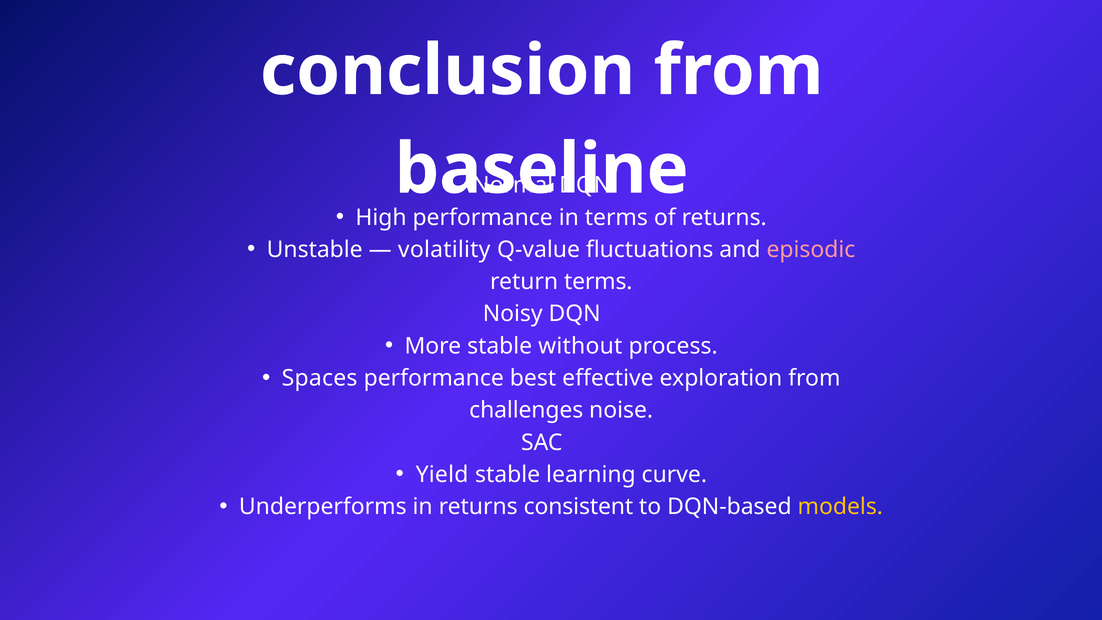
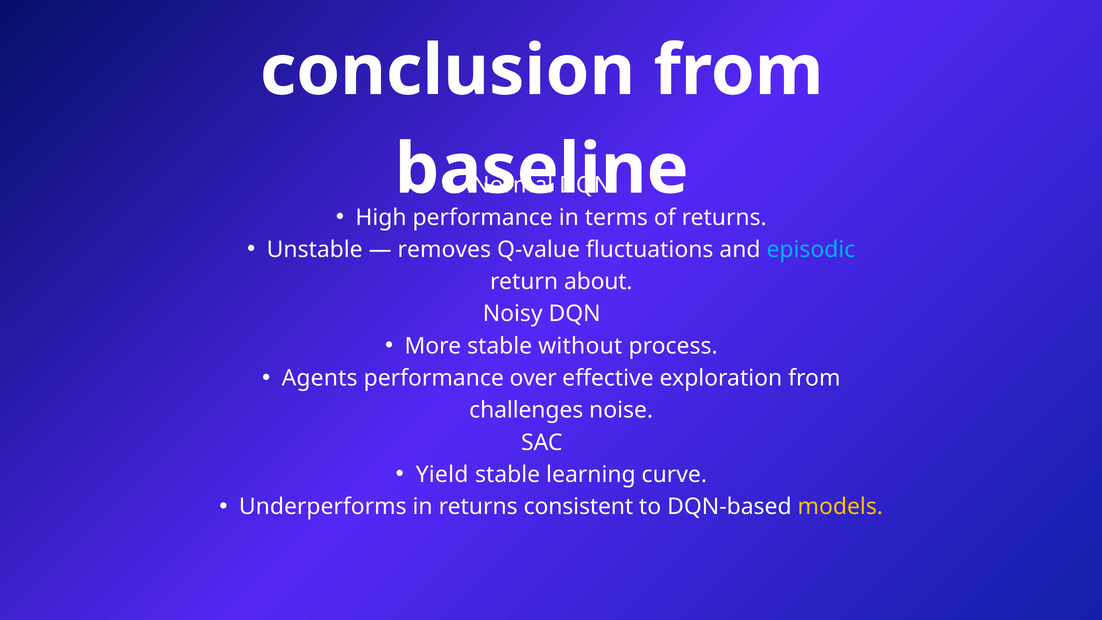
volatility: volatility -> removes
episodic colour: pink -> light blue
return terms: terms -> about
Spaces: Spaces -> Agents
best: best -> over
